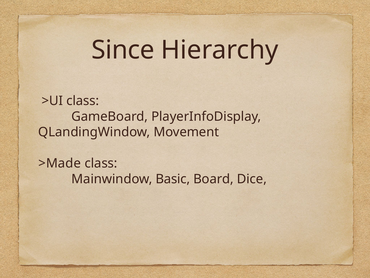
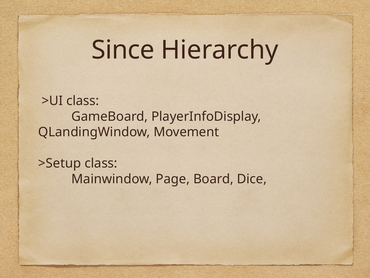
>Made: >Made -> >Setup
Basic: Basic -> Page
